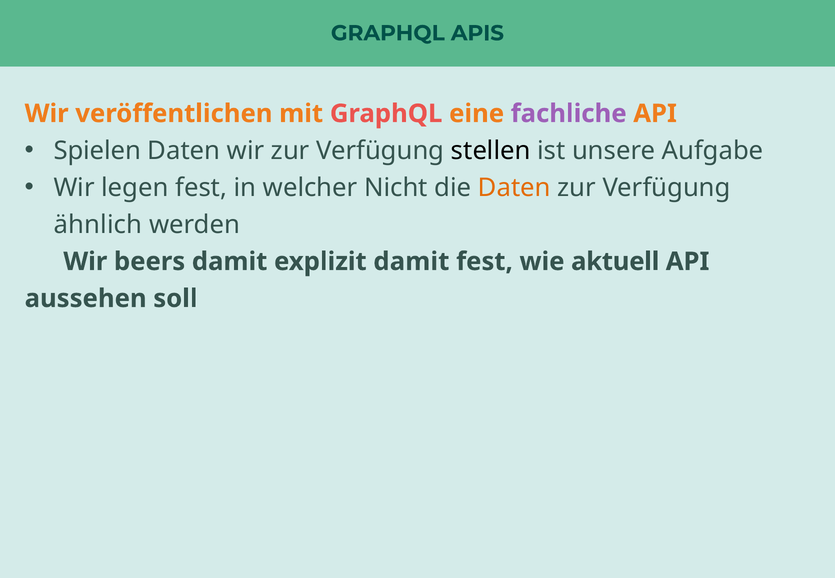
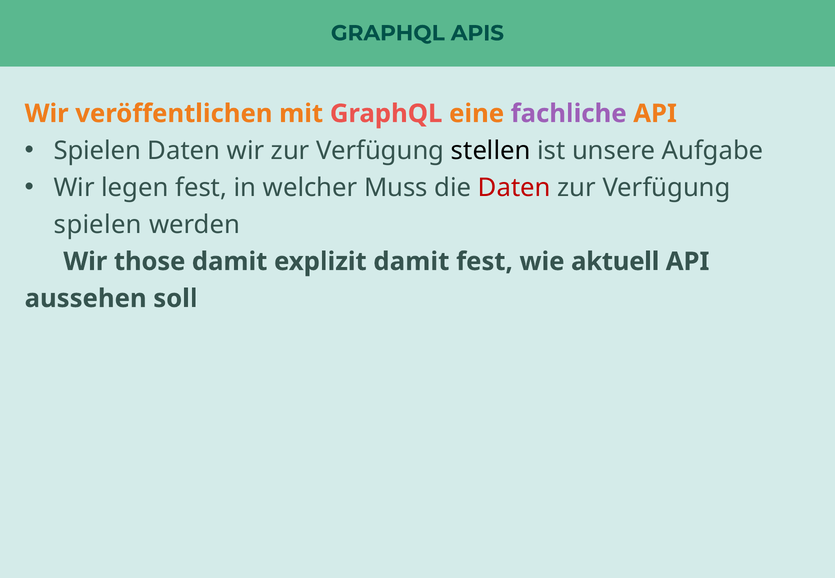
Nicht: Nicht -> Muss
Daten at (514, 188) colour: orange -> red
ähnlich at (98, 225): ähnlich -> spielen
beers: beers -> those
